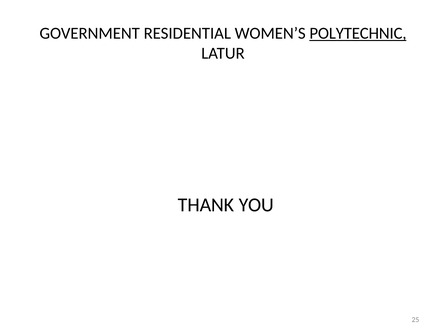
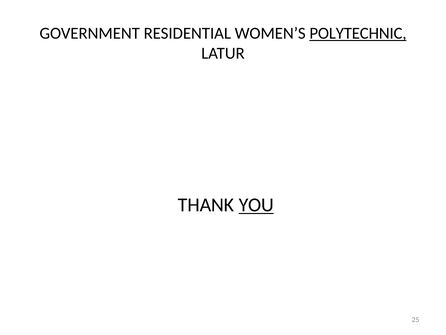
YOU underline: none -> present
